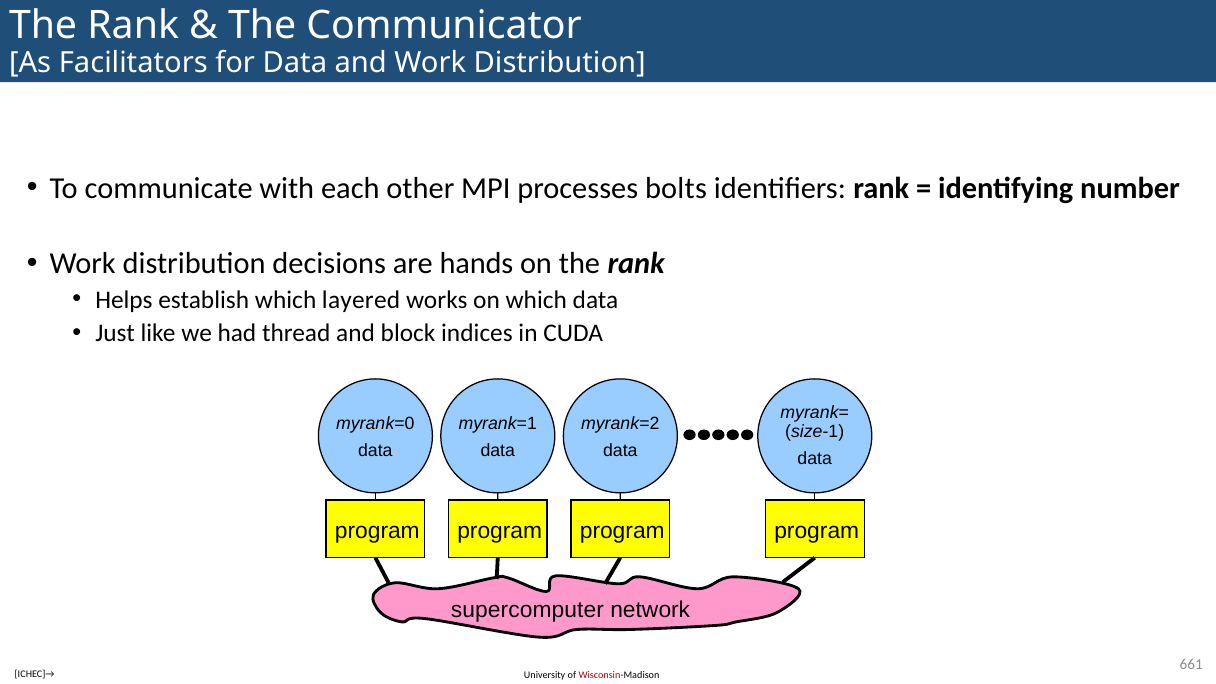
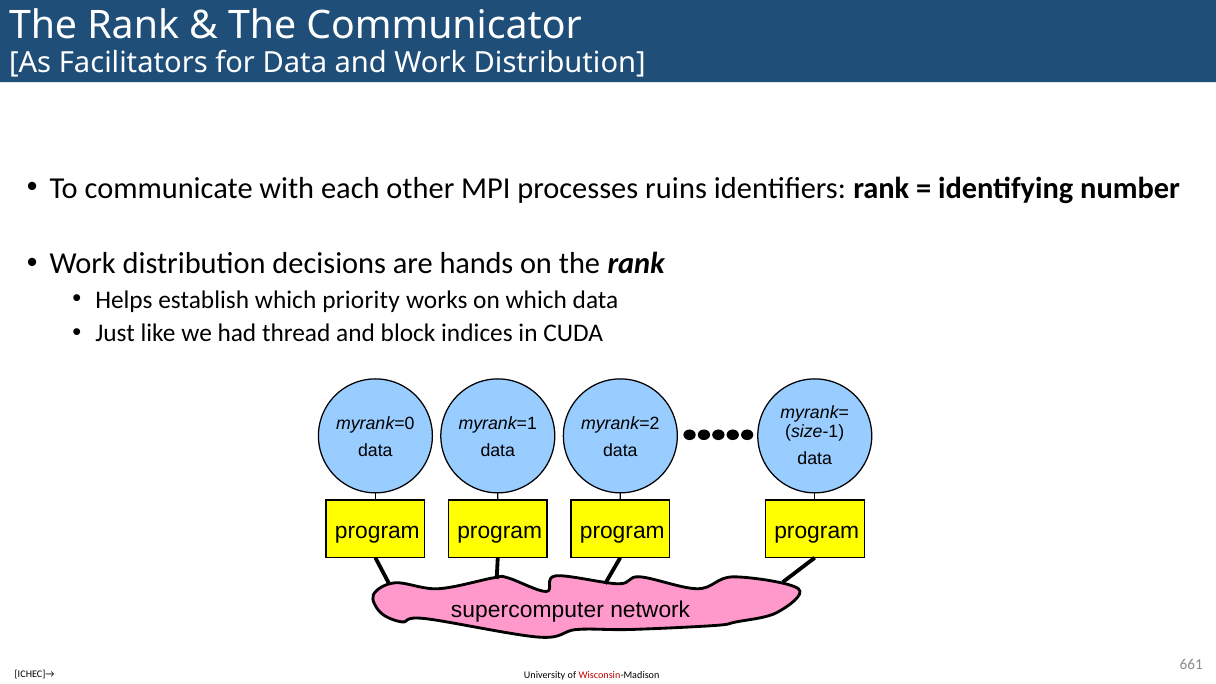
bolts: bolts -> ruins
layered: layered -> priority
